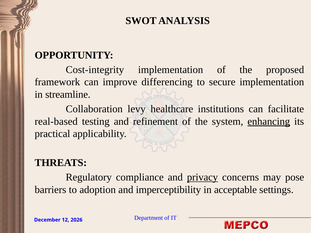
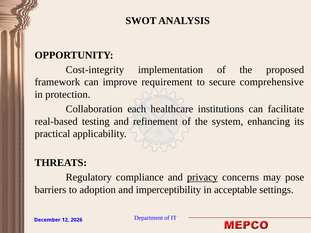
differencing: differencing -> requirement
secure implementation: implementation -> comprehensive
streamline: streamline -> protection
levy: levy -> each
enhancing underline: present -> none
